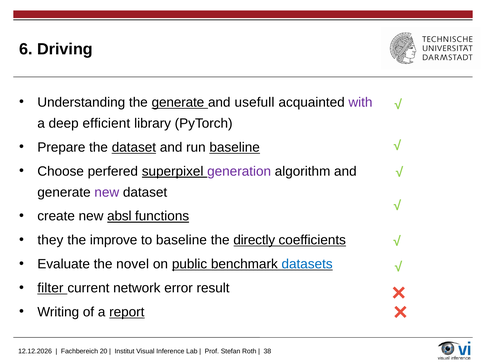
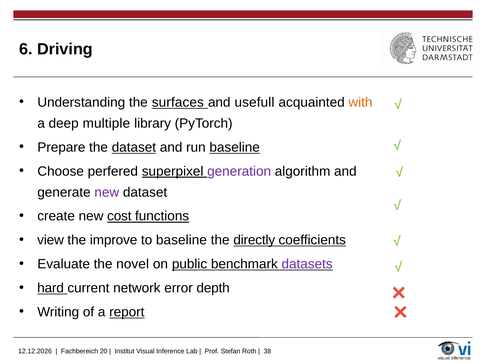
the generate: generate -> surfaces
with colour: purple -> orange
efficient: efficient -> multiple
absl: absl -> cost
they: they -> view
datasets colour: blue -> purple
filter: filter -> hard
result: result -> depth
